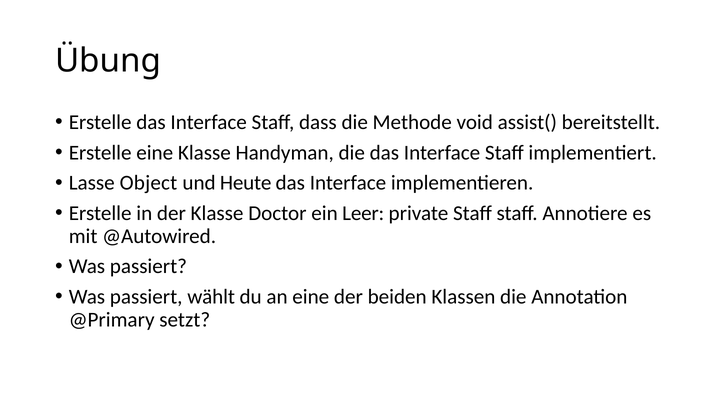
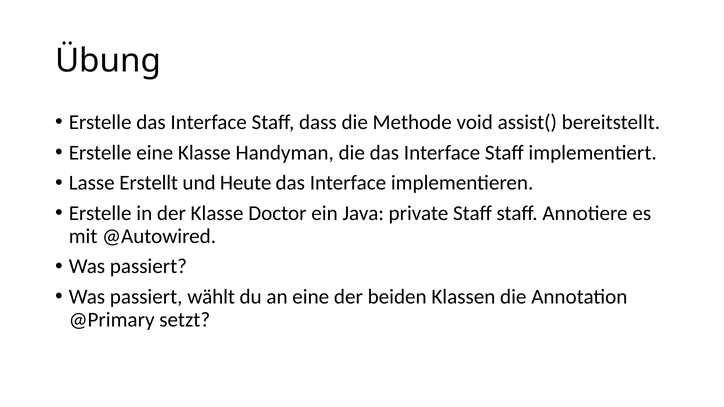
Object: Object -> Erstellt
Leer: Leer -> Java
